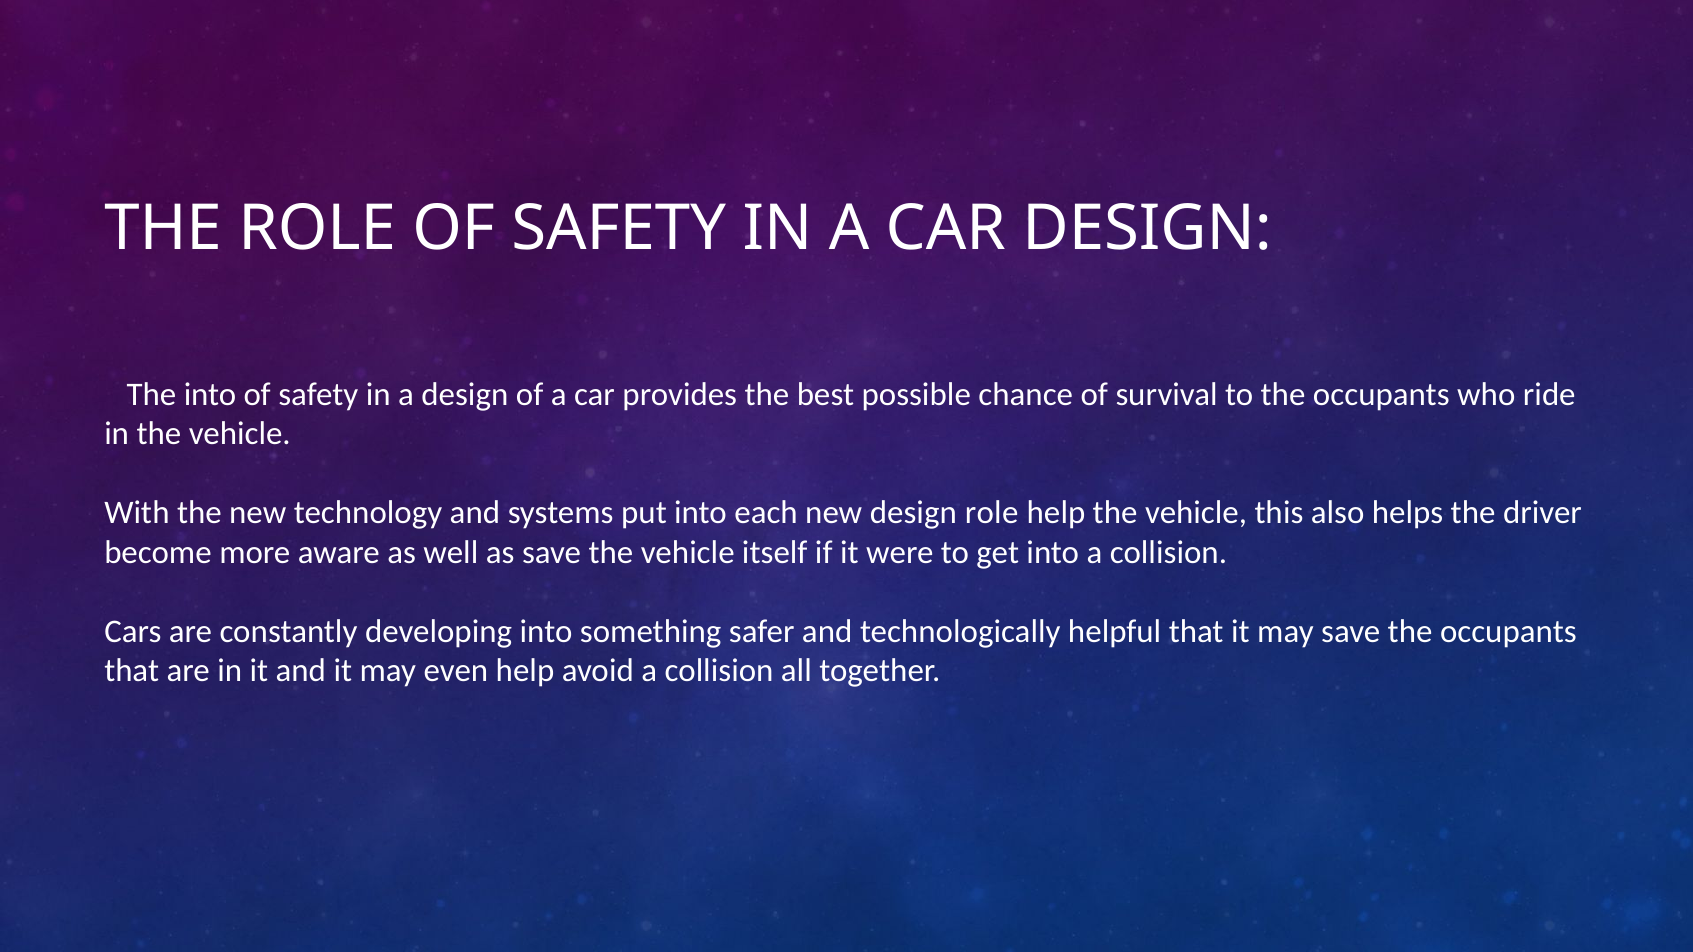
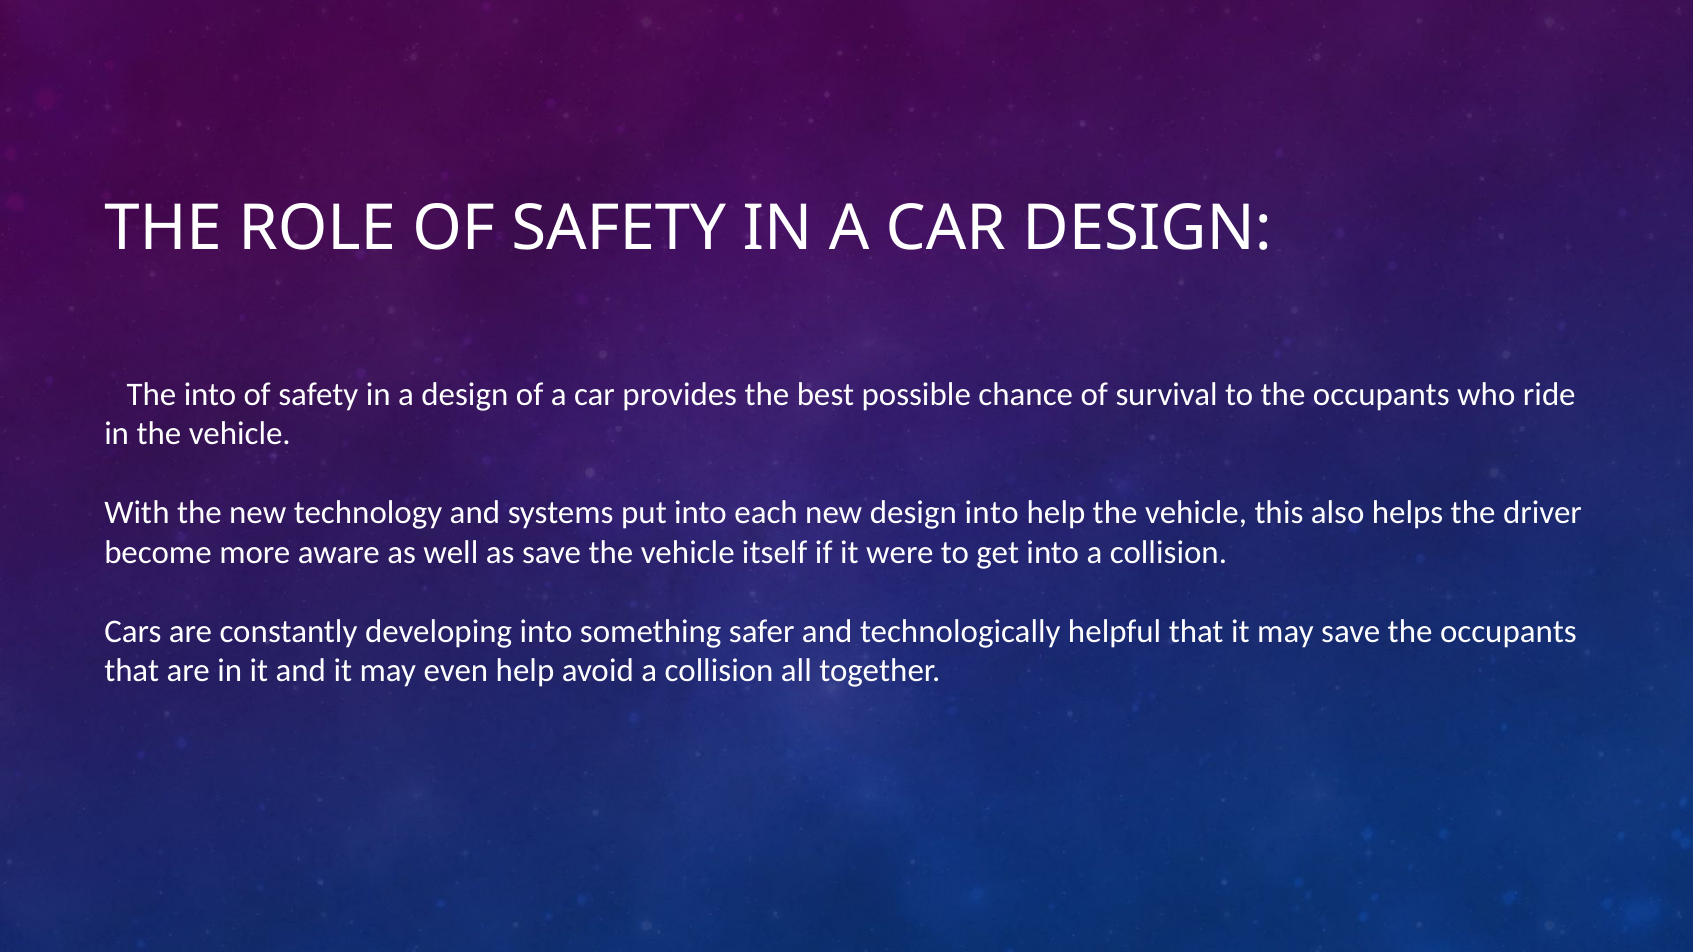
design role: role -> into
